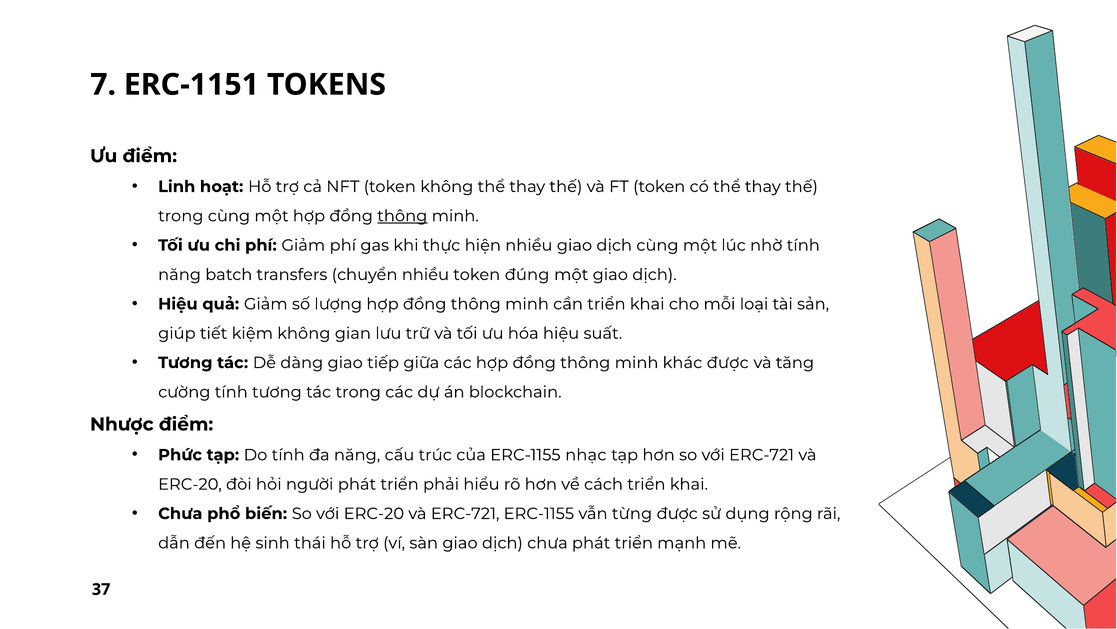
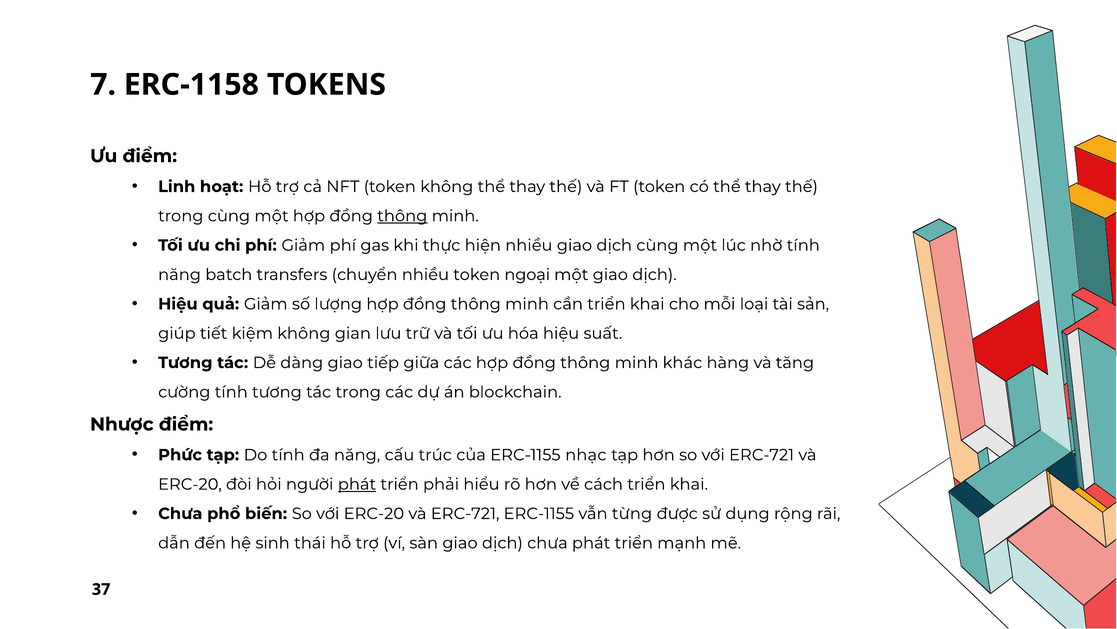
ERC-1151: ERC-1151 -> ERC-1158
đúng: đúng -> ngoại
khác được: được -> hàng
phát at (357, 484) underline: none -> present
